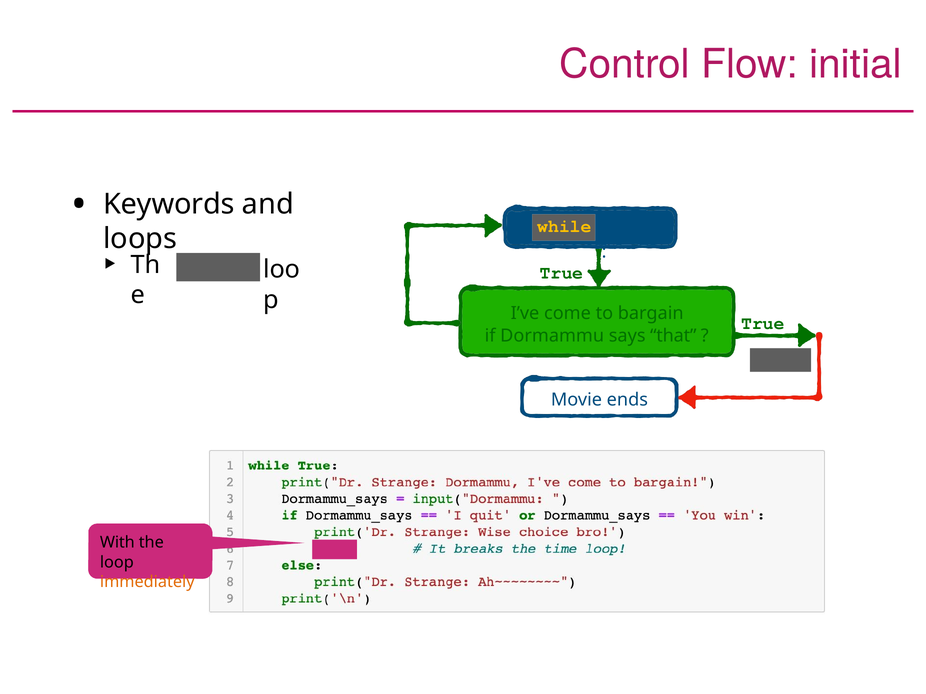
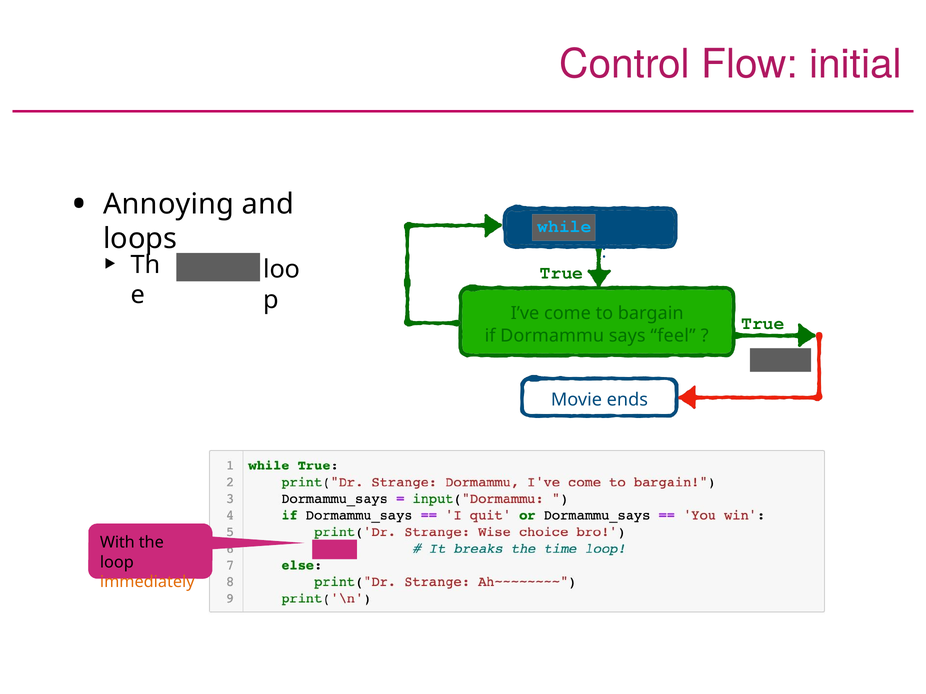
Keywords: Keywords -> Annoying
while at (565, 227) colour: yellow -> light blue
that: that -> feel
